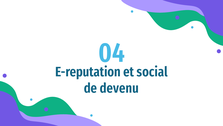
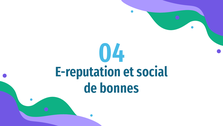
devenu: devenu -> bonnes
